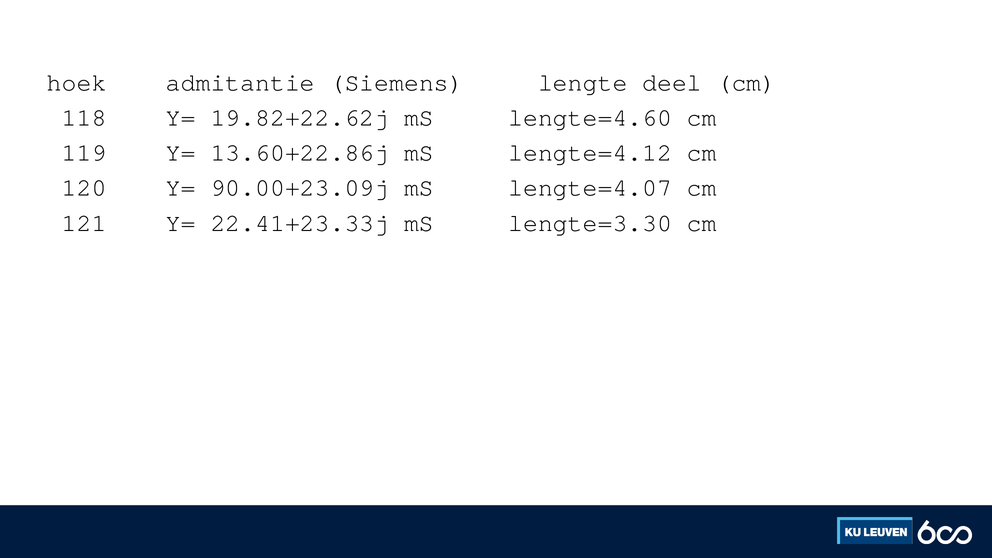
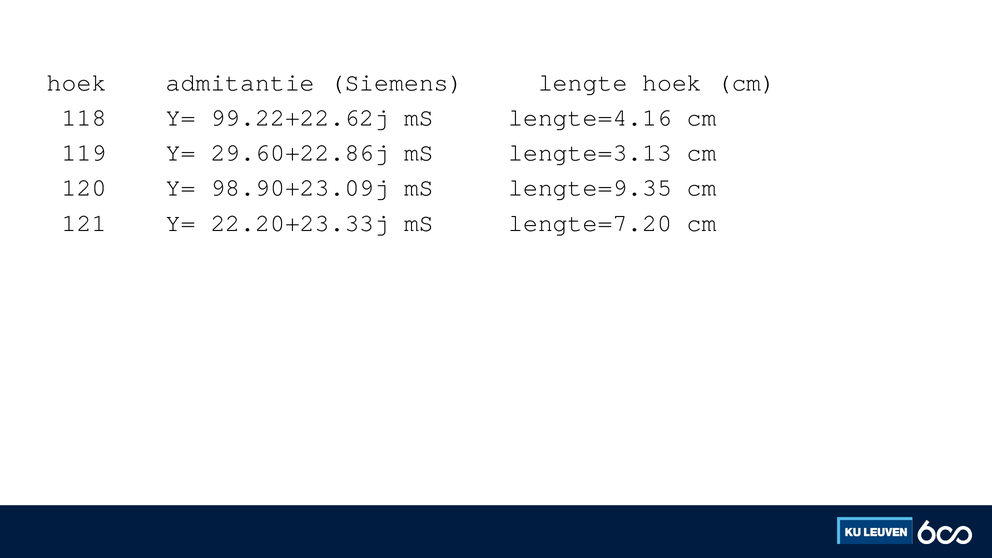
lengte deel: deel -> hoek
19.82+22.62j: 19.82+22.62j -> 99.22+22.62j
lengte=4.60: lengte=4.60 -> lengte=4.16
13.60+22.86j: 13.60+22.86j -> 29.60+22.86j
lengte=4.12: lengte=4.12 -> lengte=3.13
90.00+23.09j: 90.00+23.09j -> 98.90+23.09j
lengte=4.07: lengte=4.07 -> lengte=9.35
22.41+23.33j: 22.41+23.33j -> 22.20+23.33j
lengte=3.30: lengte=3.30 -> lengte=7.20
